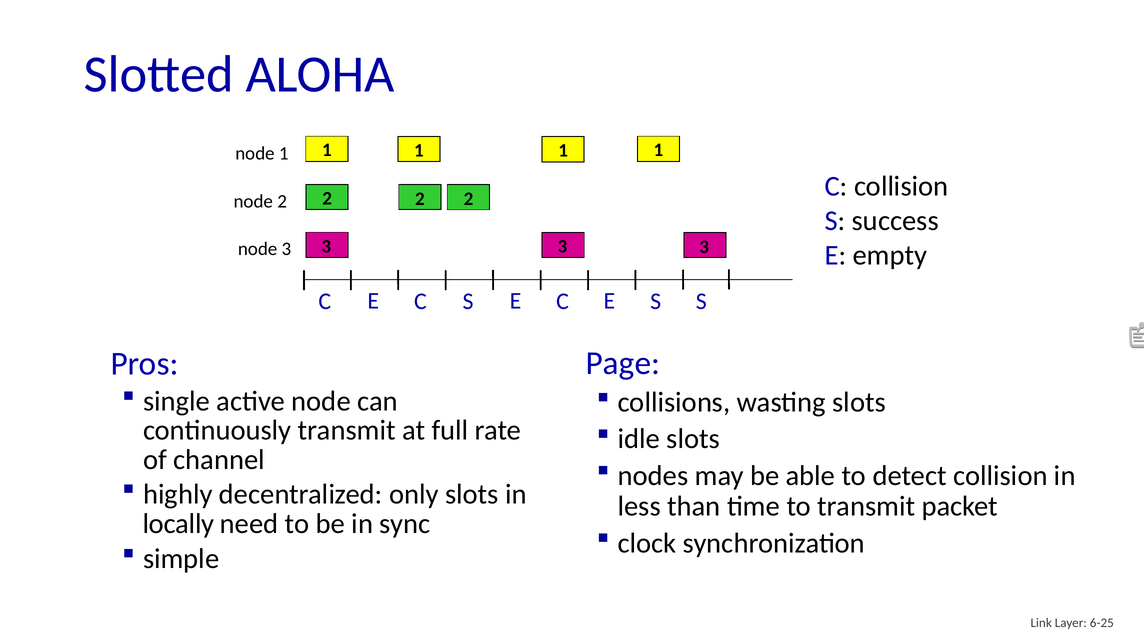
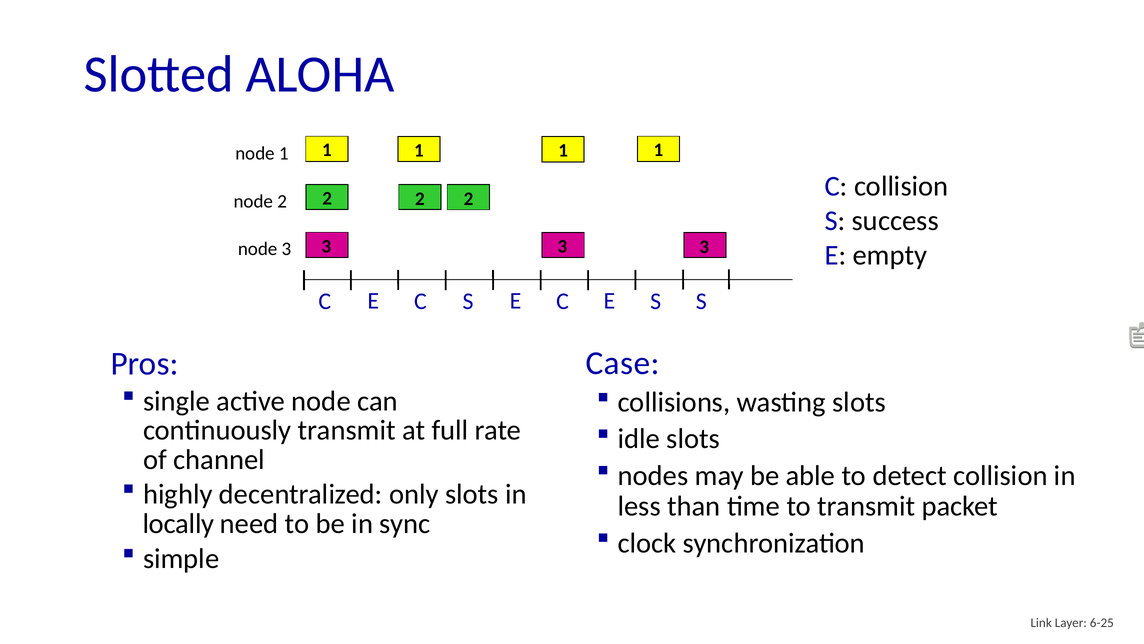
Page: Page -> Case
